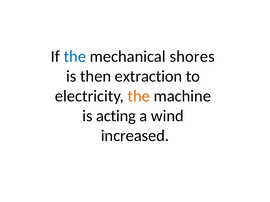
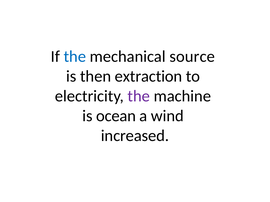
shores: shores -> source
the at (139, 96) colour: orange -> purple
acting: acting -> ocean
